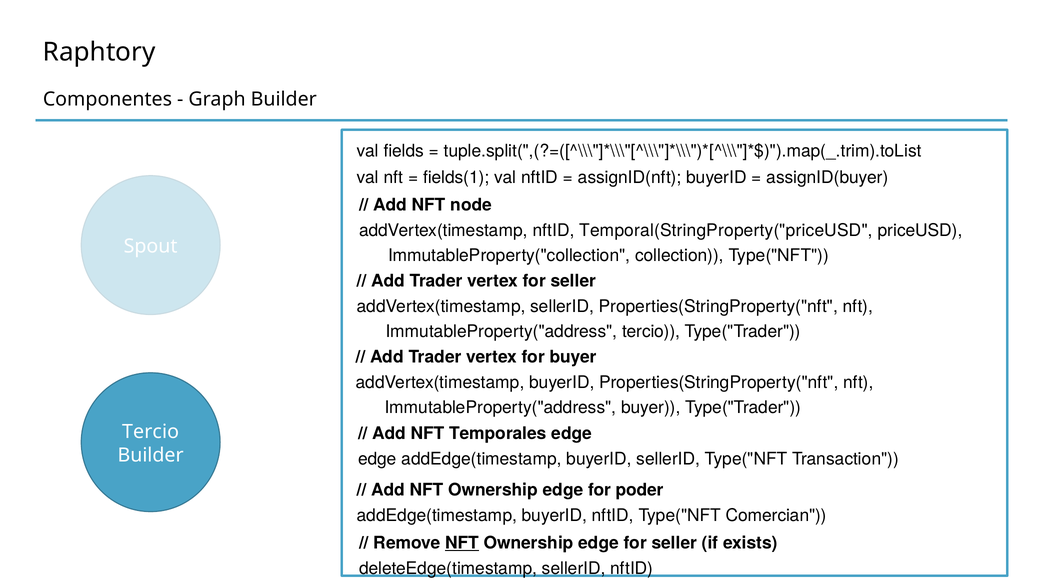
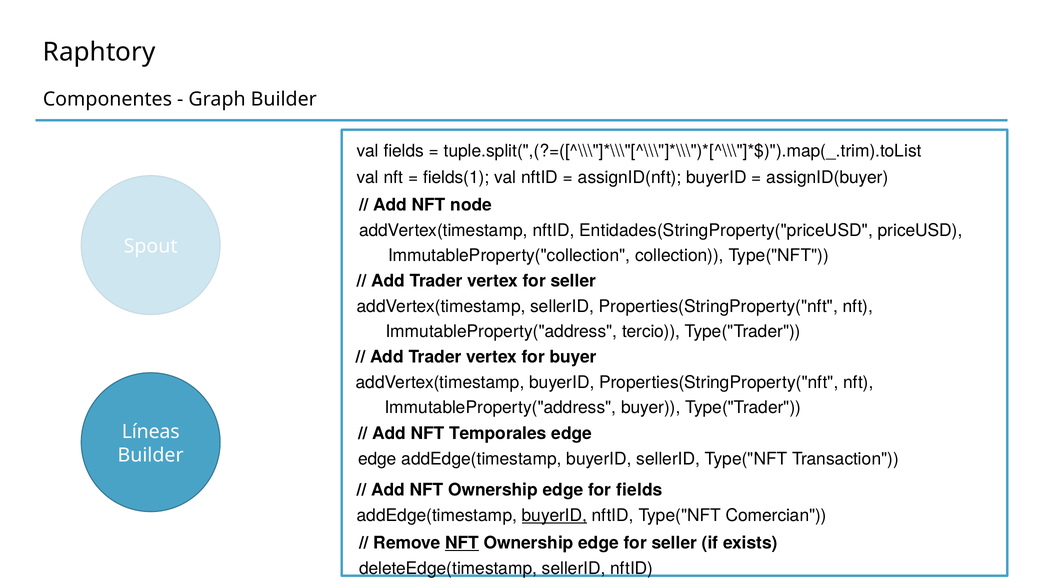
Temporal(StringProperty("priceUSD: Temporal(StringProperty("priceUSD -> Entidades(StringProperty("priceUSD
Tercio at (151, 432): Tercio -> Líneas
for poder: poder -> fields
buyerID at (554, 515) underline: none -> present
